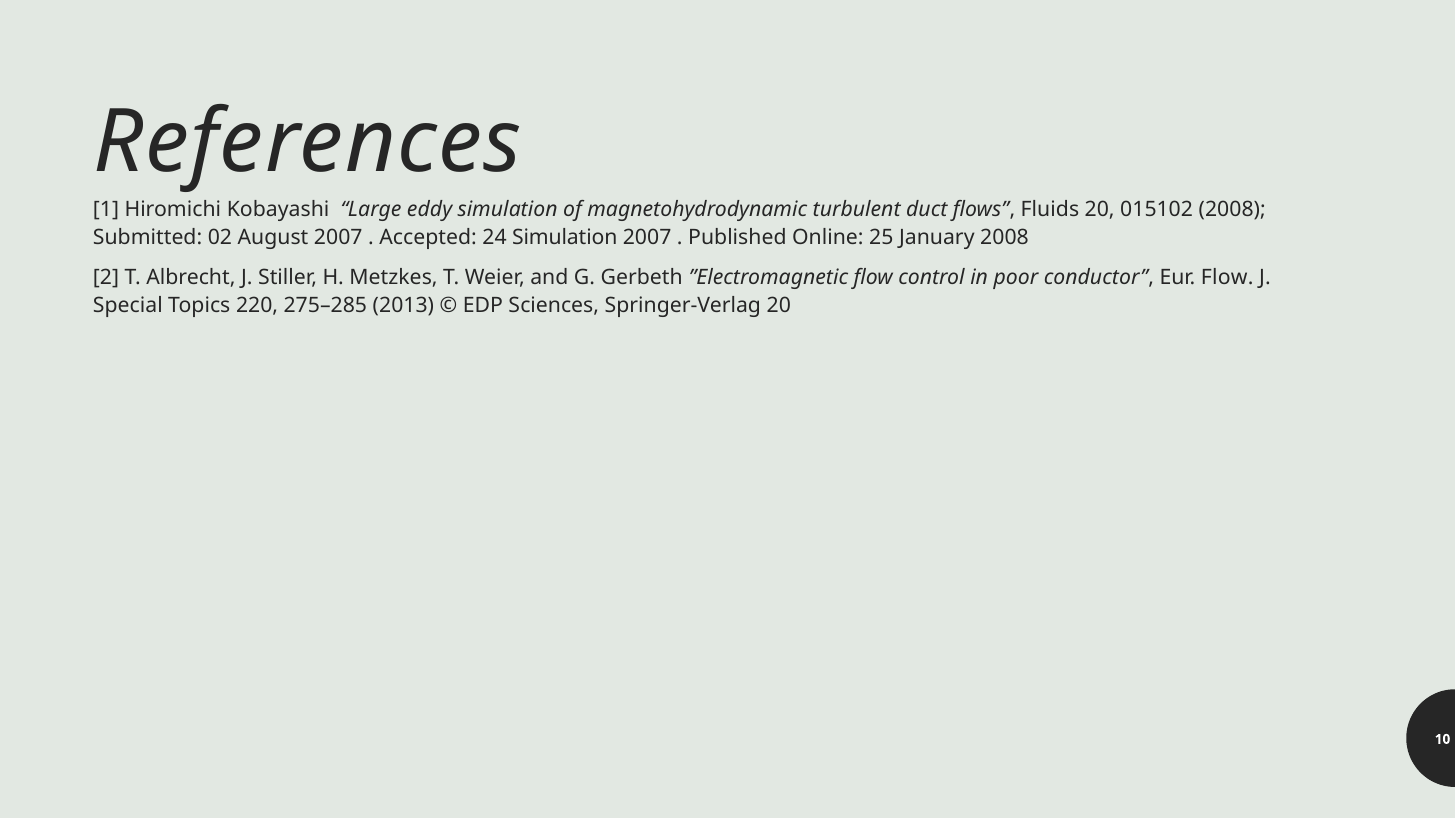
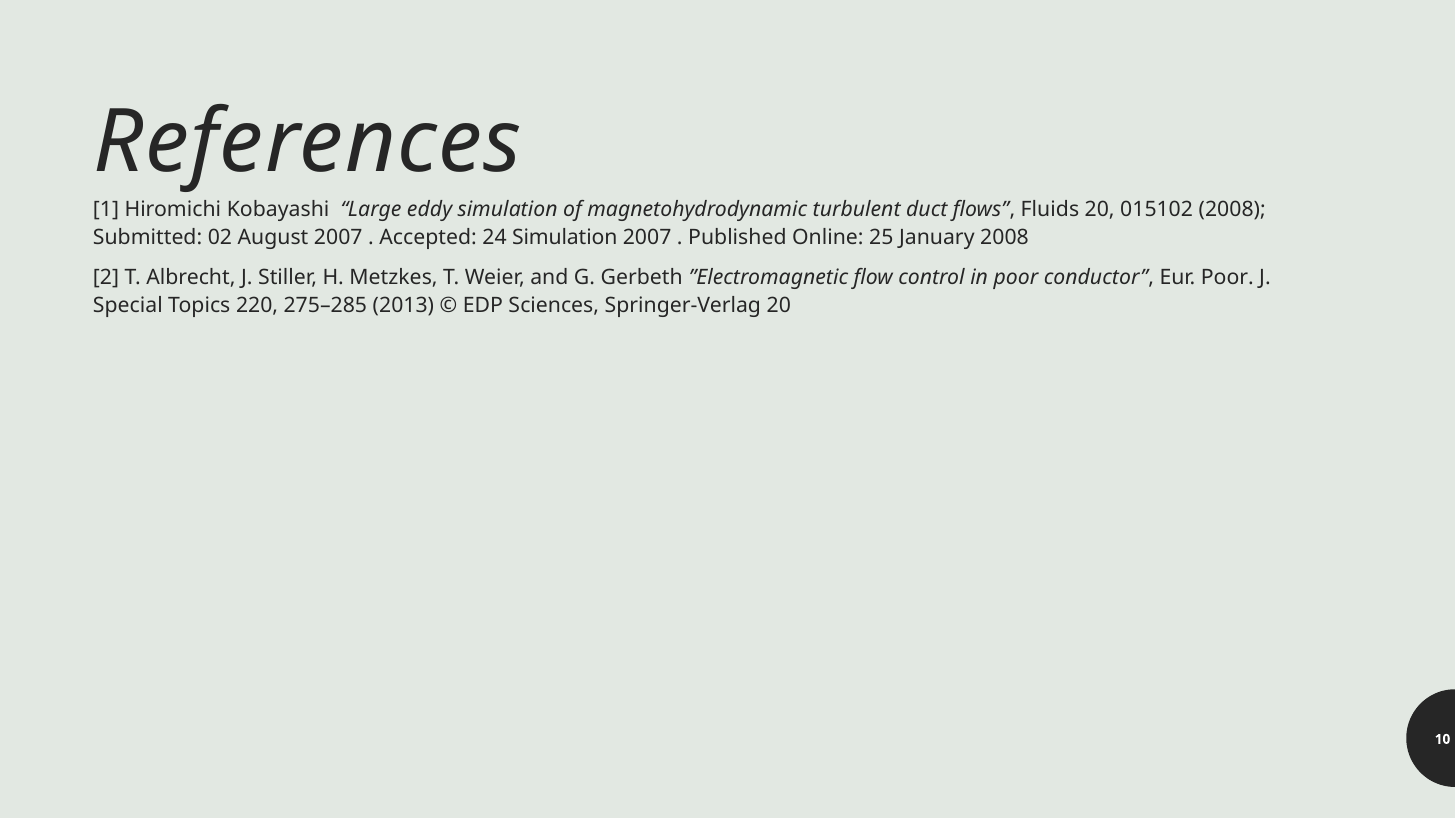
Eur Flow: Flow -> Poor
